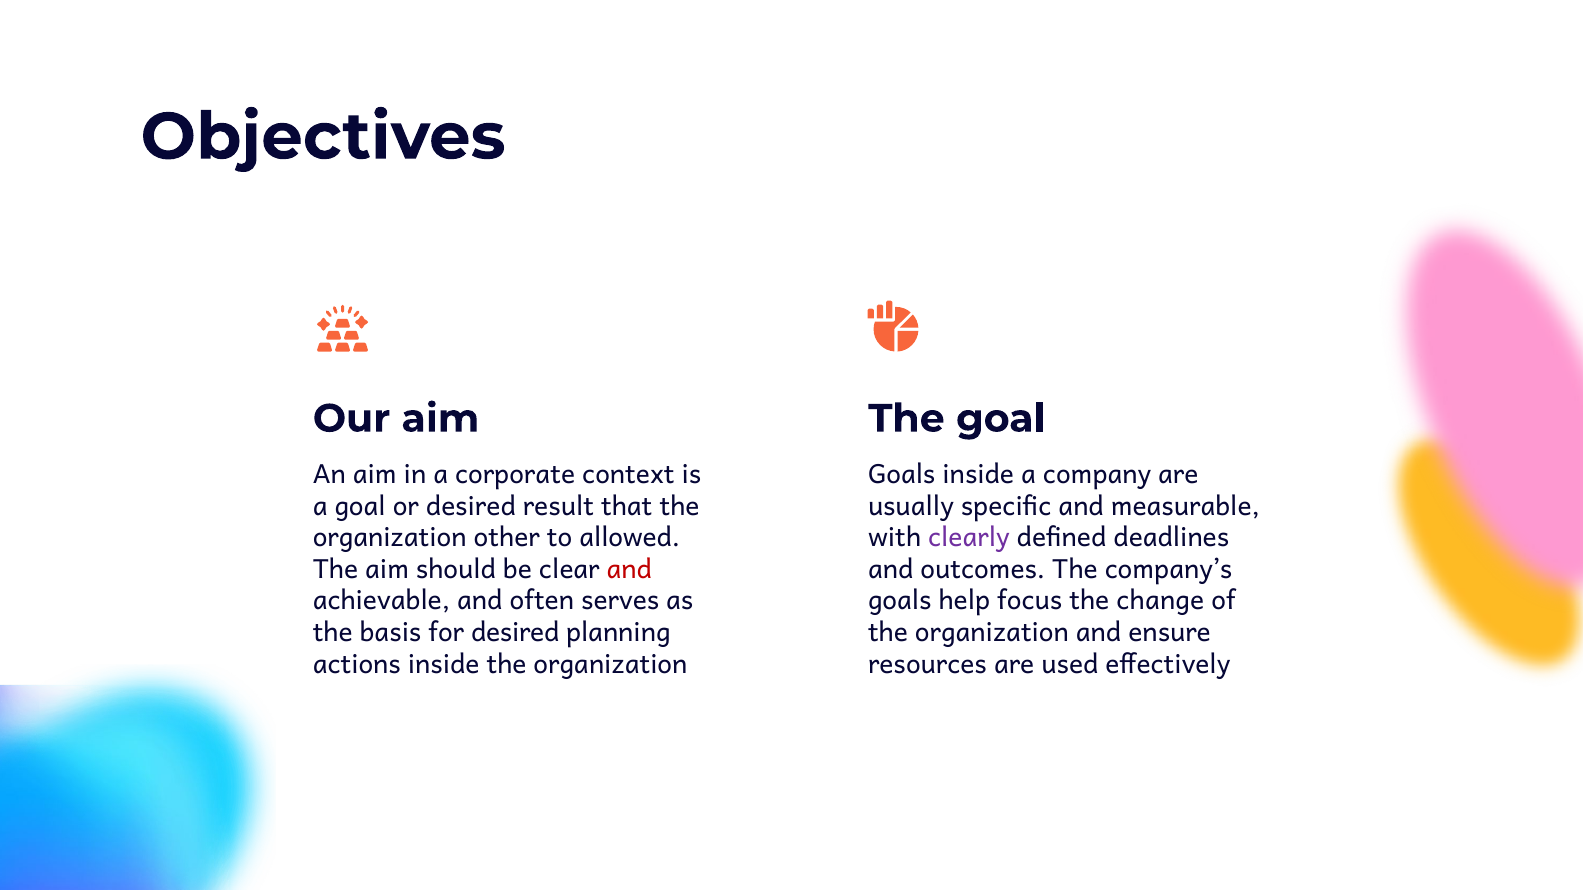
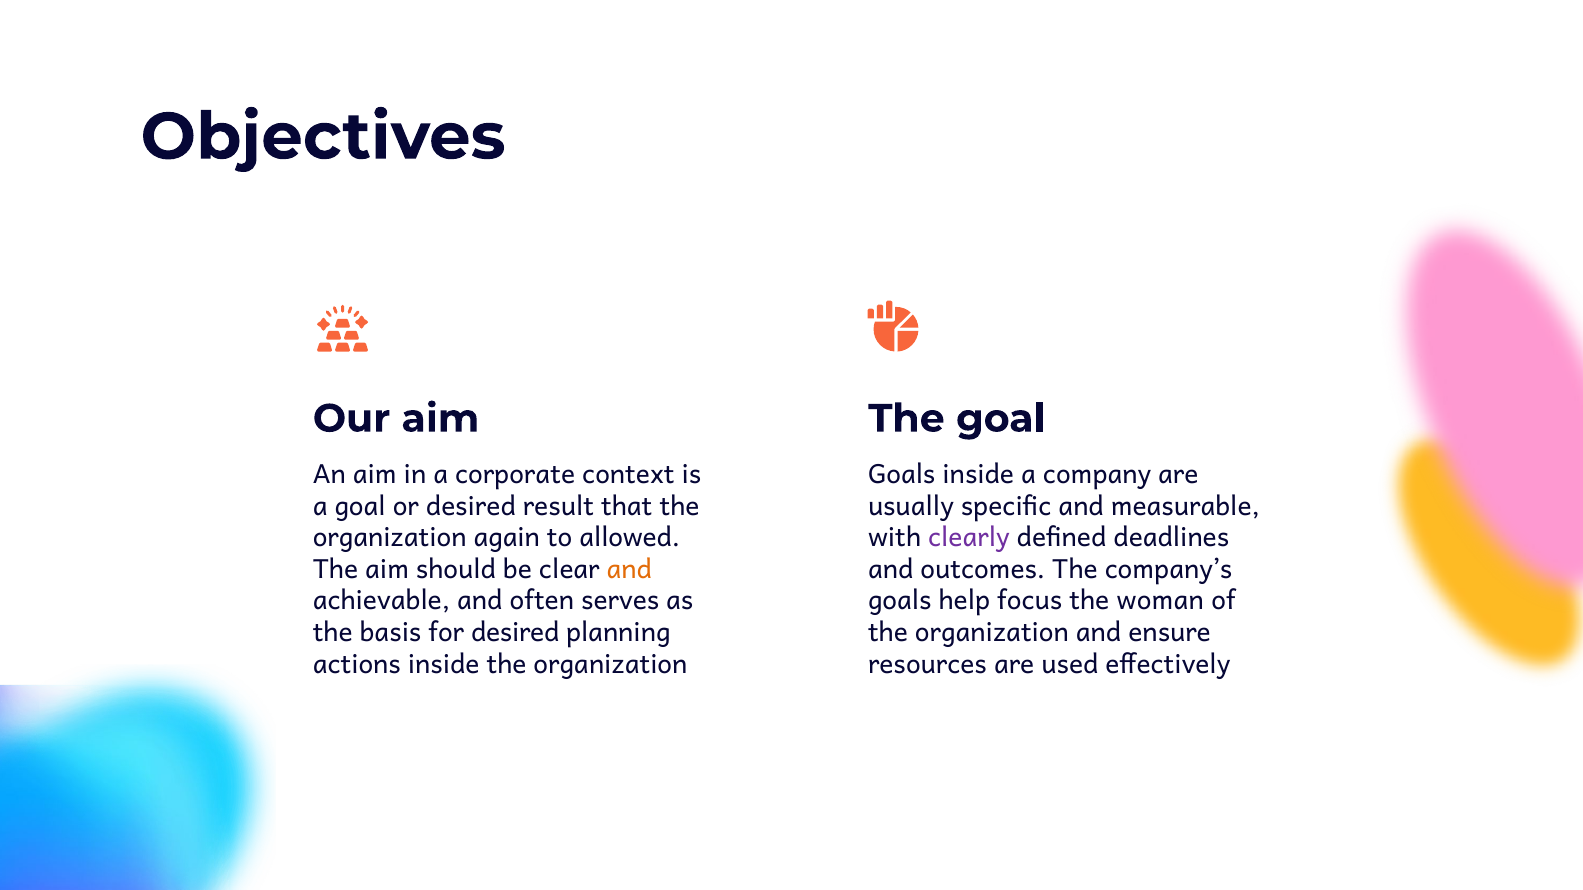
other: other -> again
and at (629, 570) colour: red -> orange
change: change -> woman
